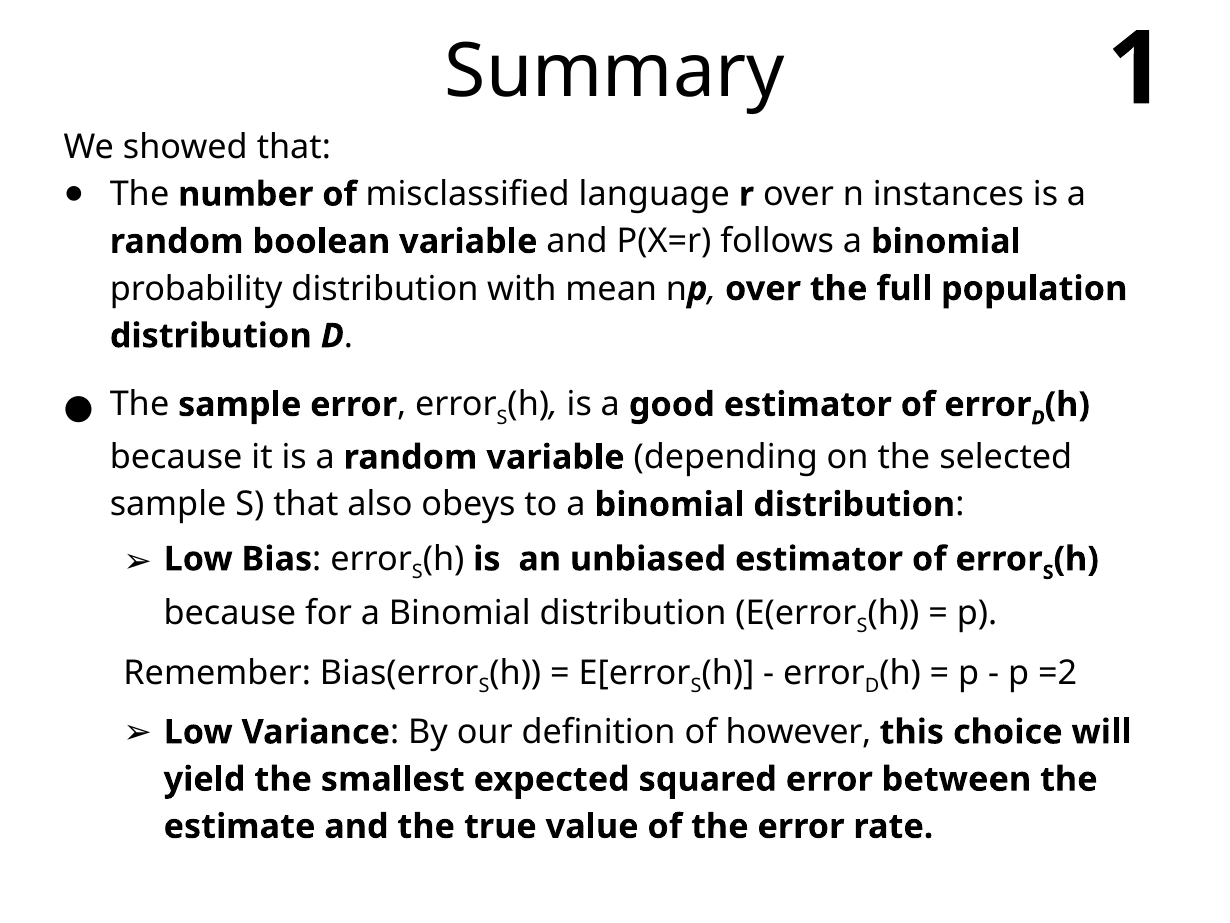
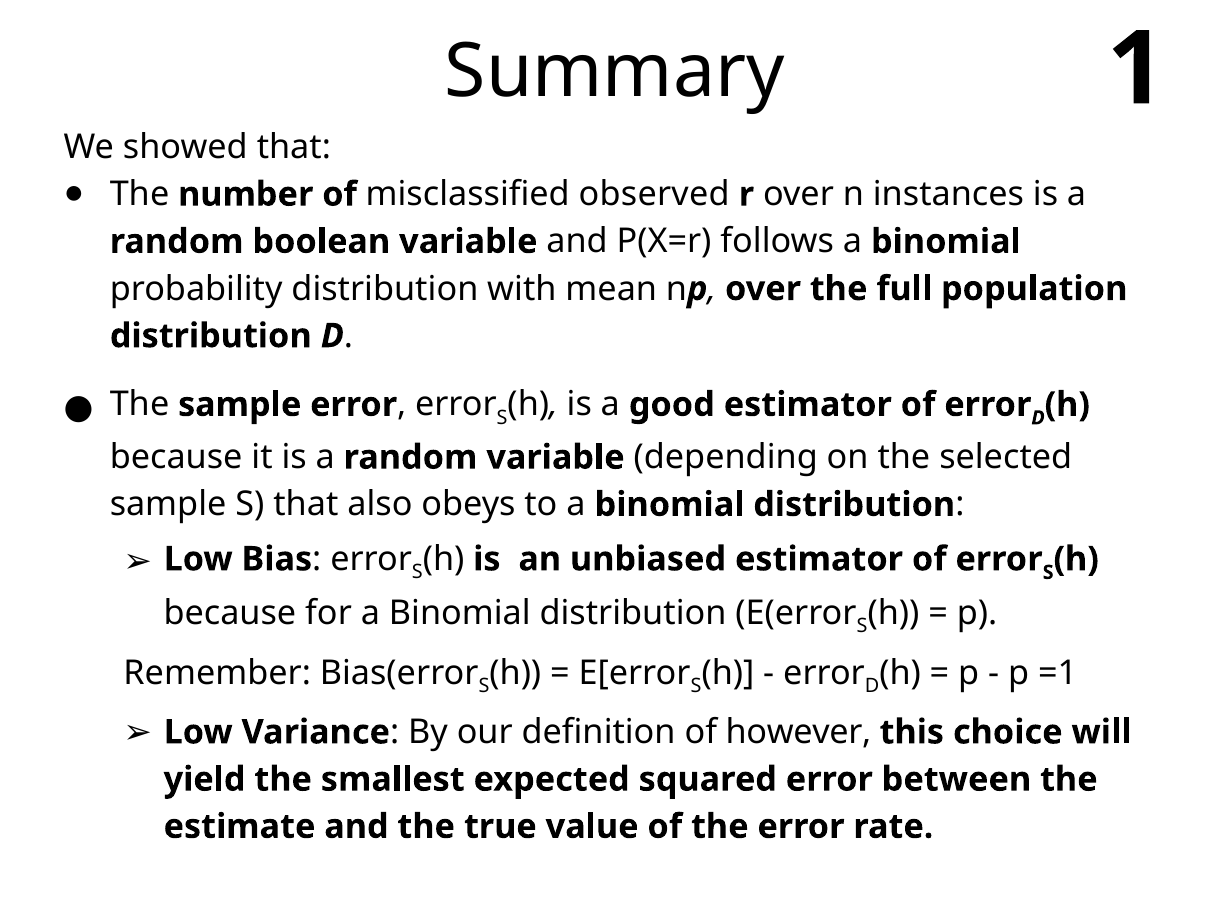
language: language -> observed
=2: =2 -> =1
